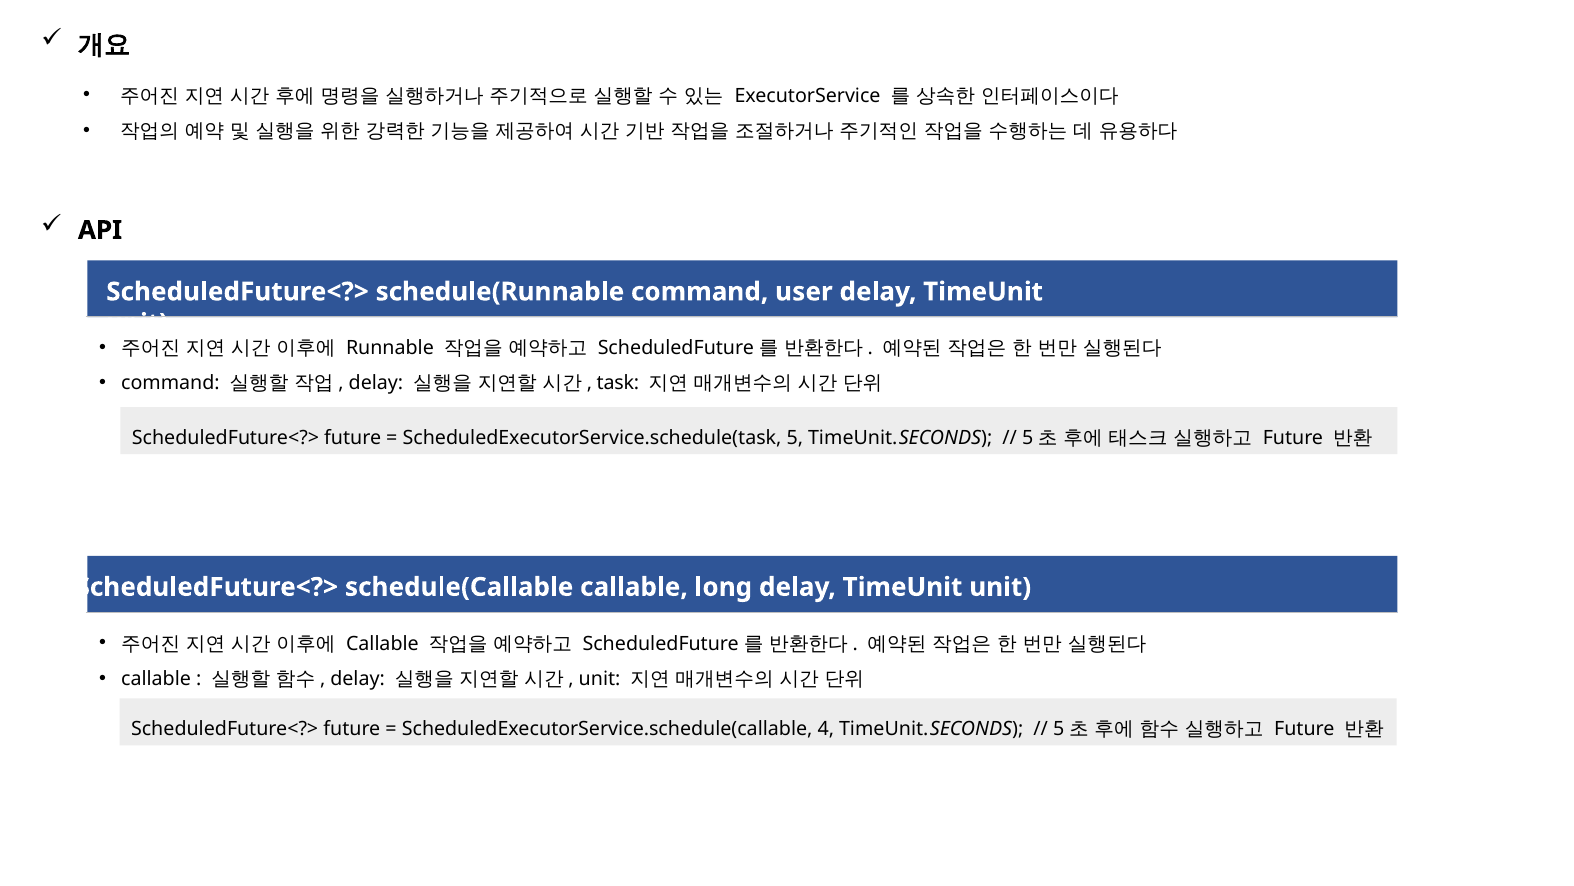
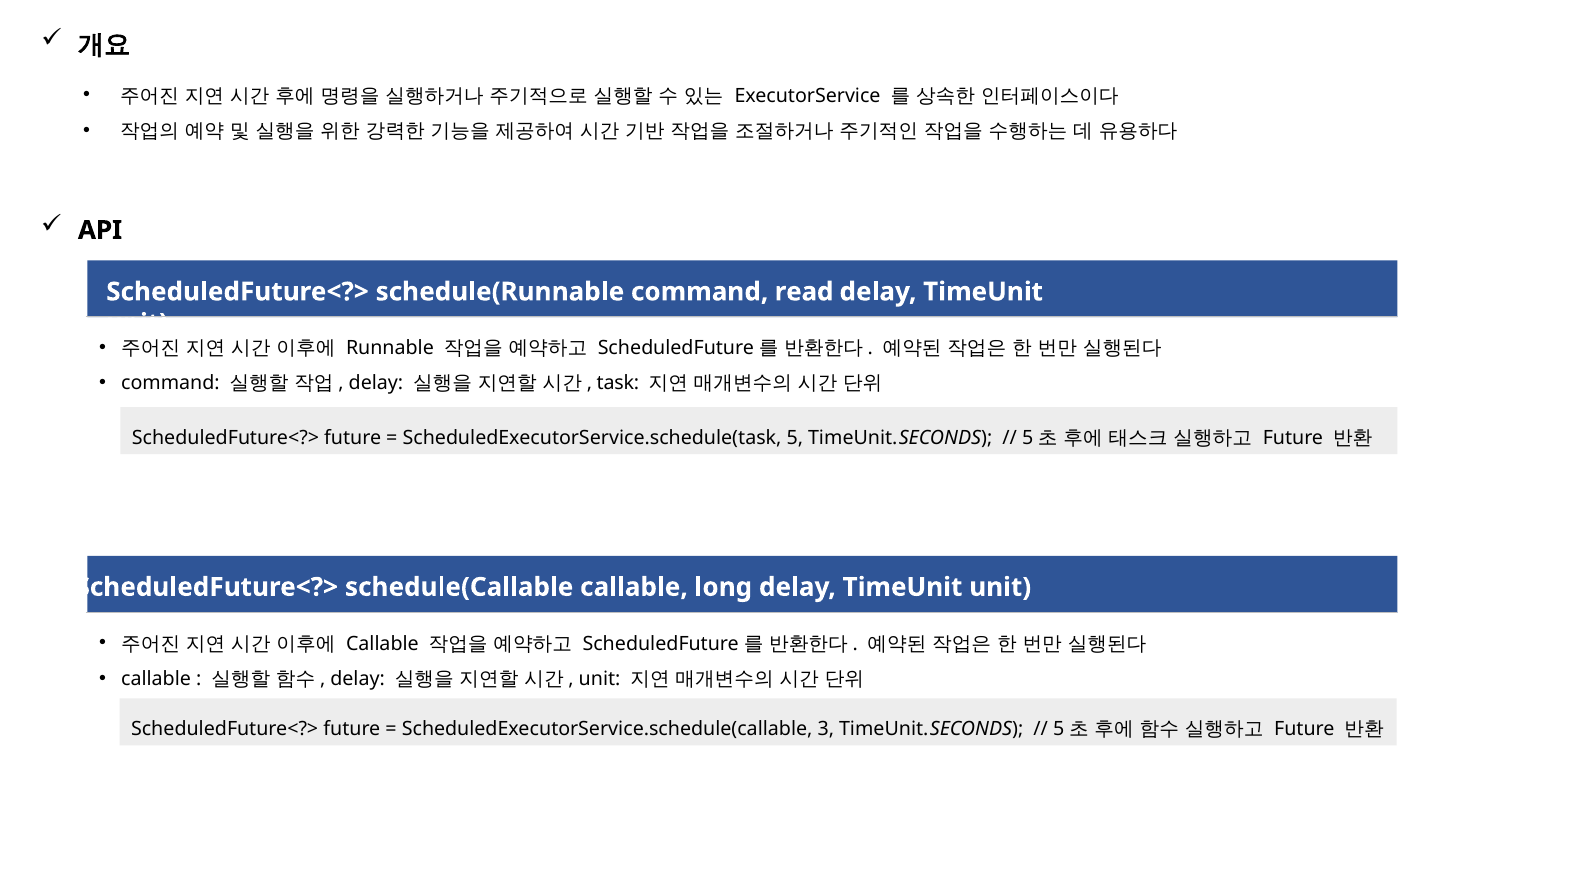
user: user -> read
4: 4 -> 3
